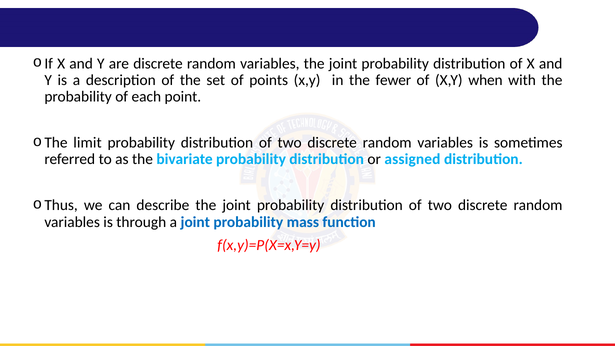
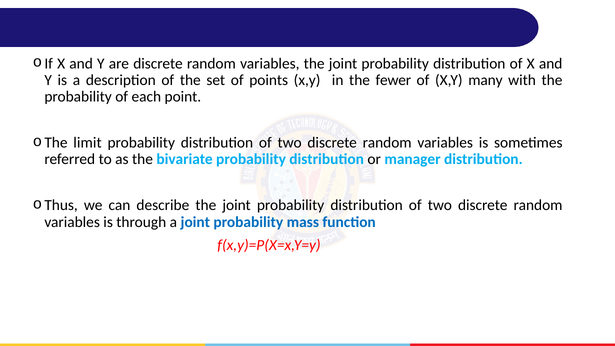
when: when -> many
assigned: assigned -> manager
